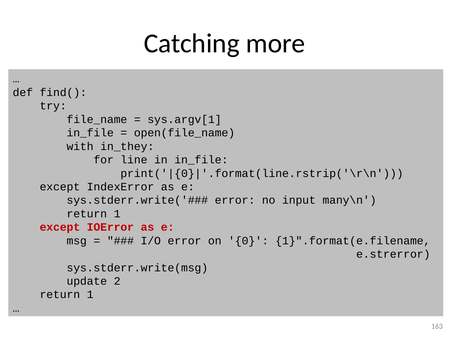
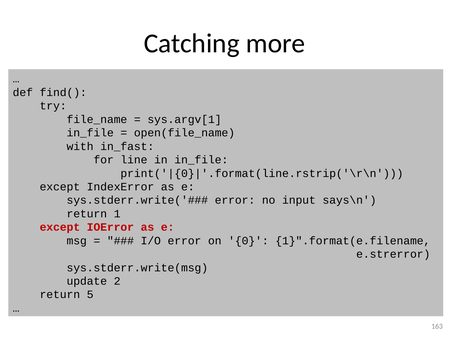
in_they: in_they -> in_fast
many\n: many\n -> says\n
1 at (90, 294): 1 -> 5
